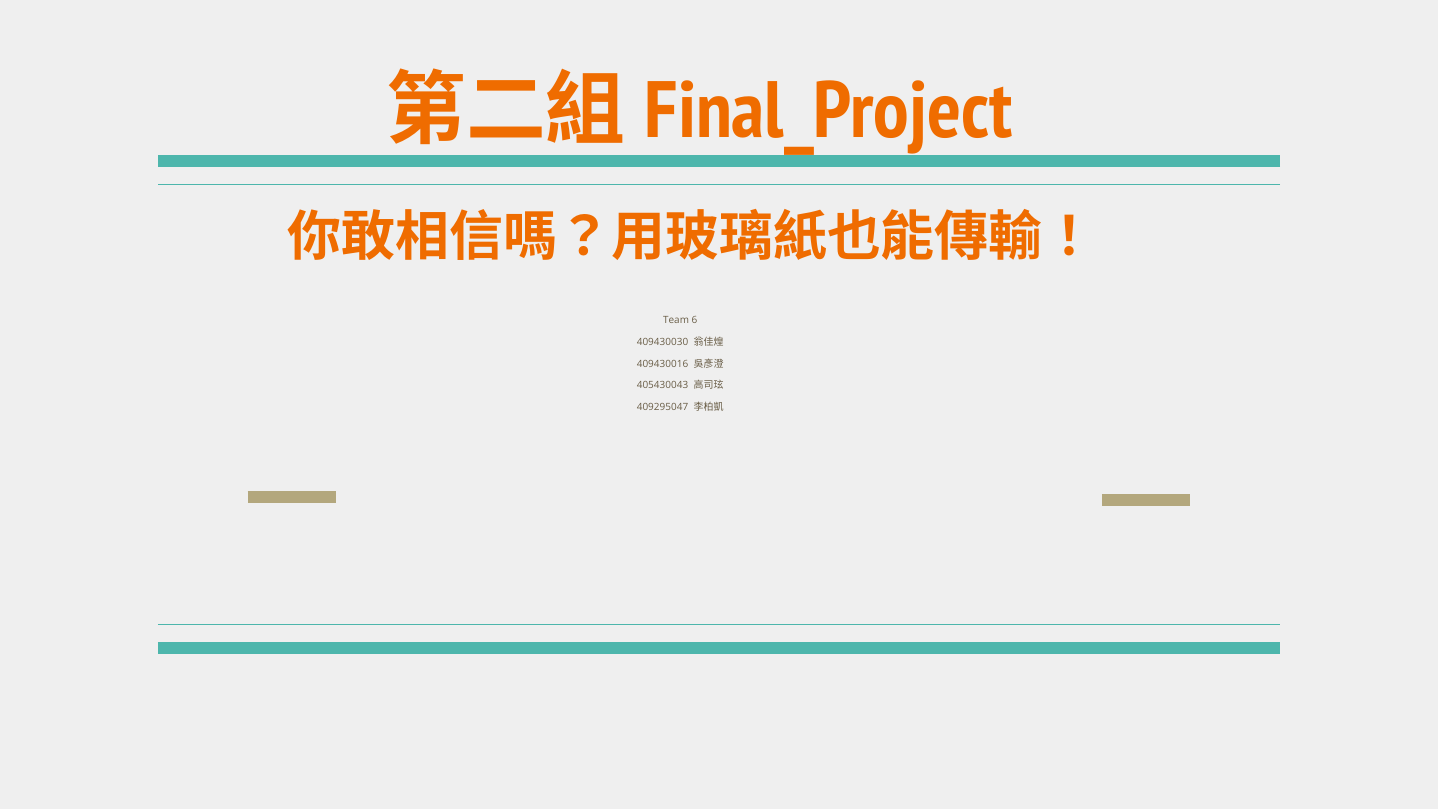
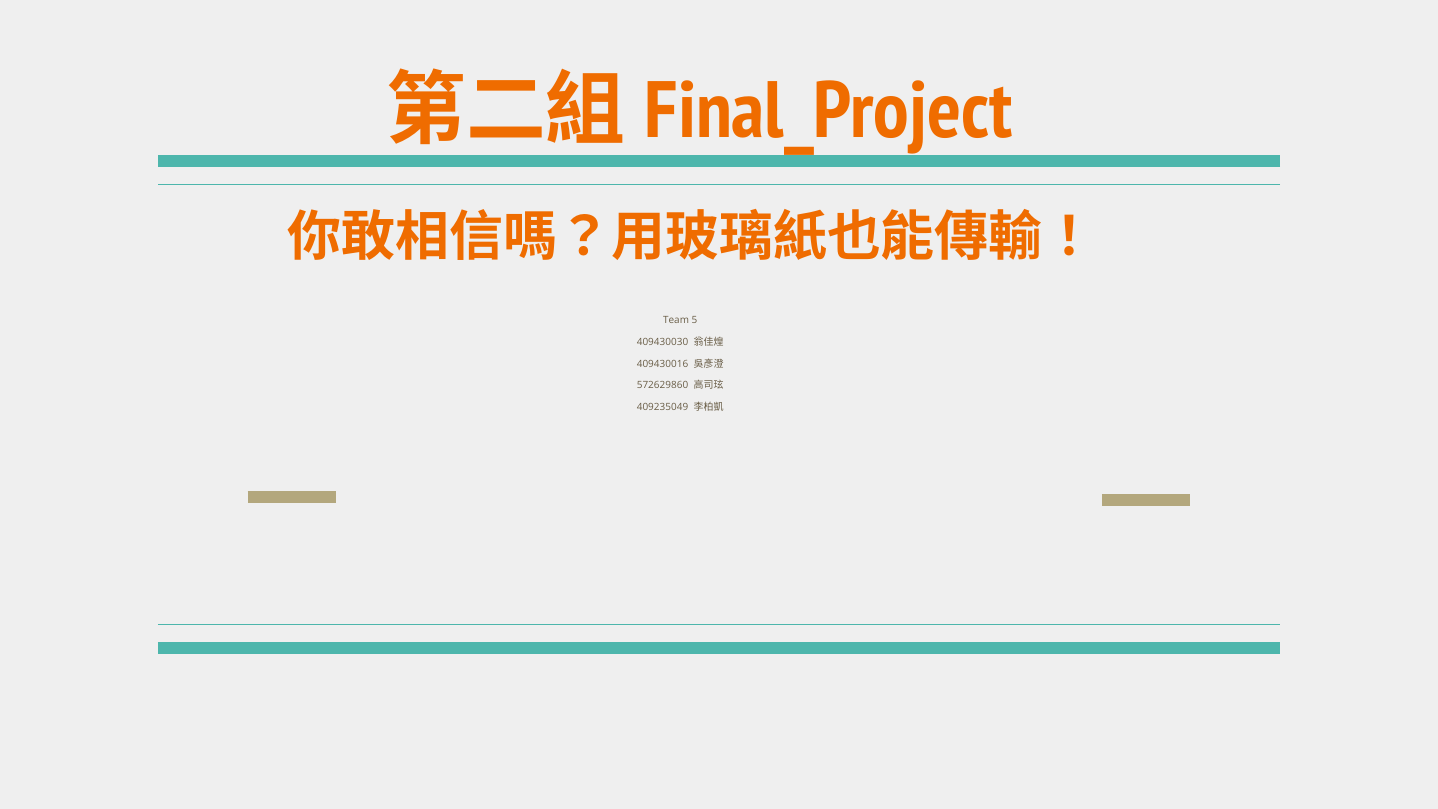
6: 6 -> 5
405430043: 405430043 -> 572629860
409295047: 409295047 -> 409235049
